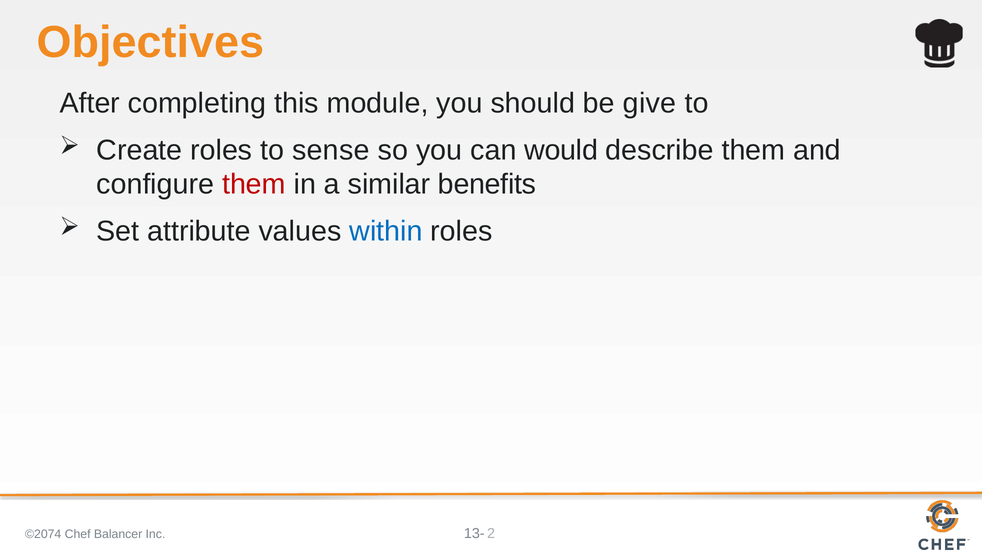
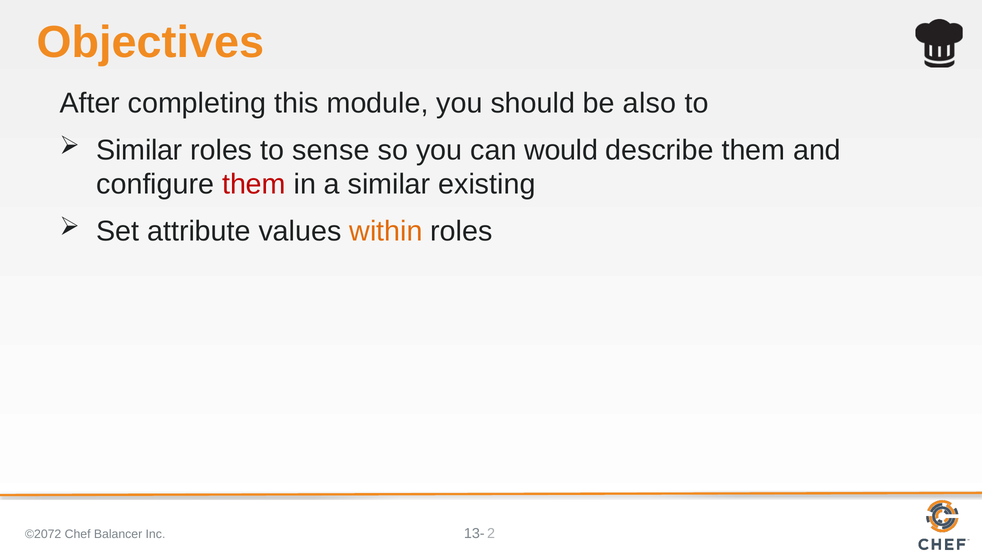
give: give -> also
Create at (139, 150): Create -> Similar
benefits: benefits -> existing
within colour: blue -> orange
©2074: ©2074 -> ©2072
